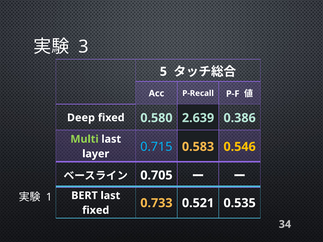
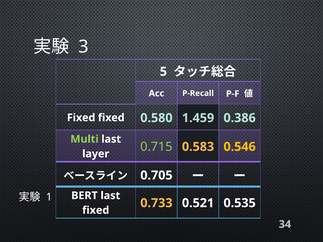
Deep at (81, 118): Deep -> Fixed
2.639: 2.639 -> 1.459
0.715 colour: light blue -> light green
